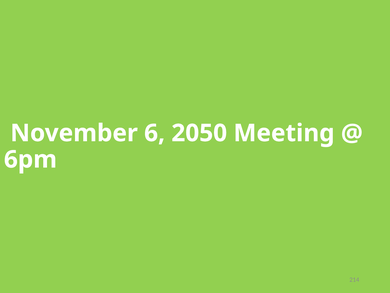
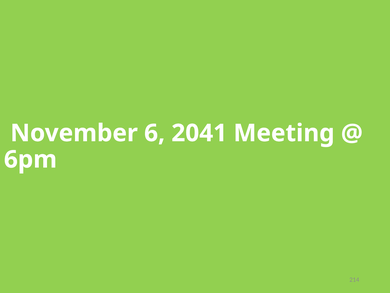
2050: 2050 -> 2041
